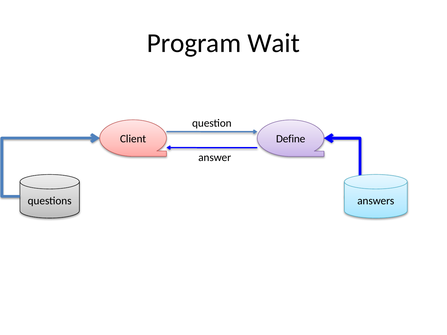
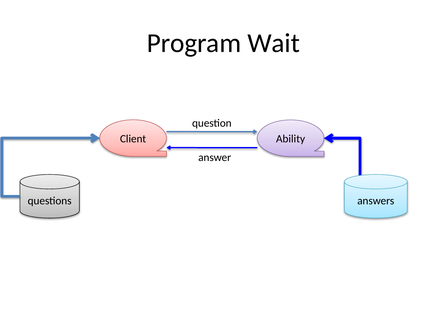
Define: Define -> Ability
